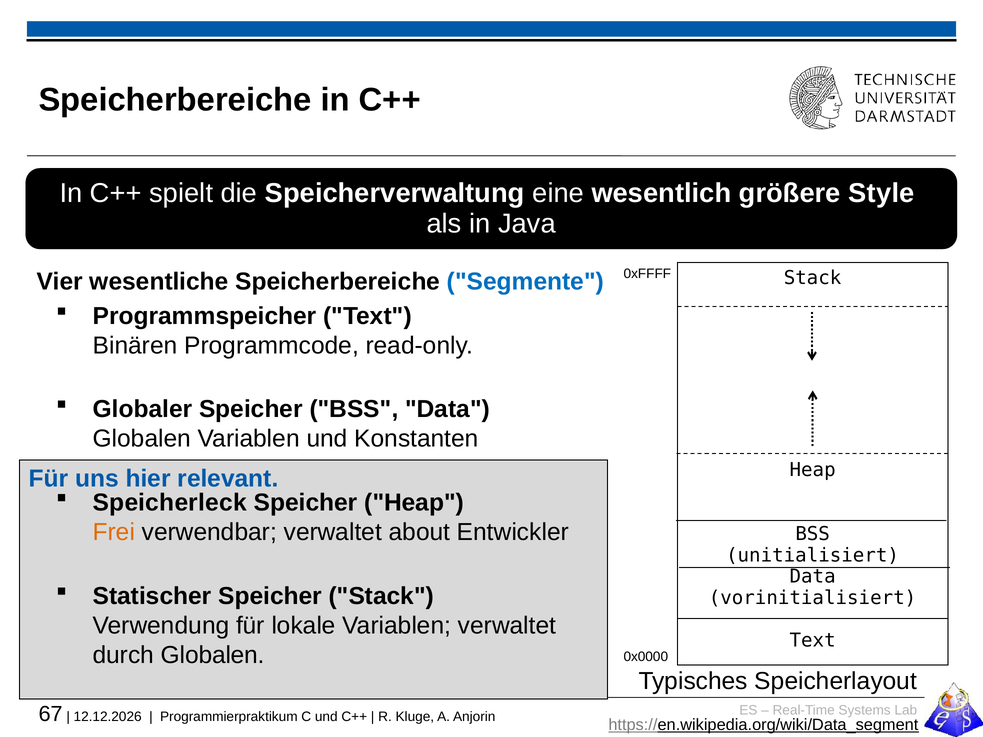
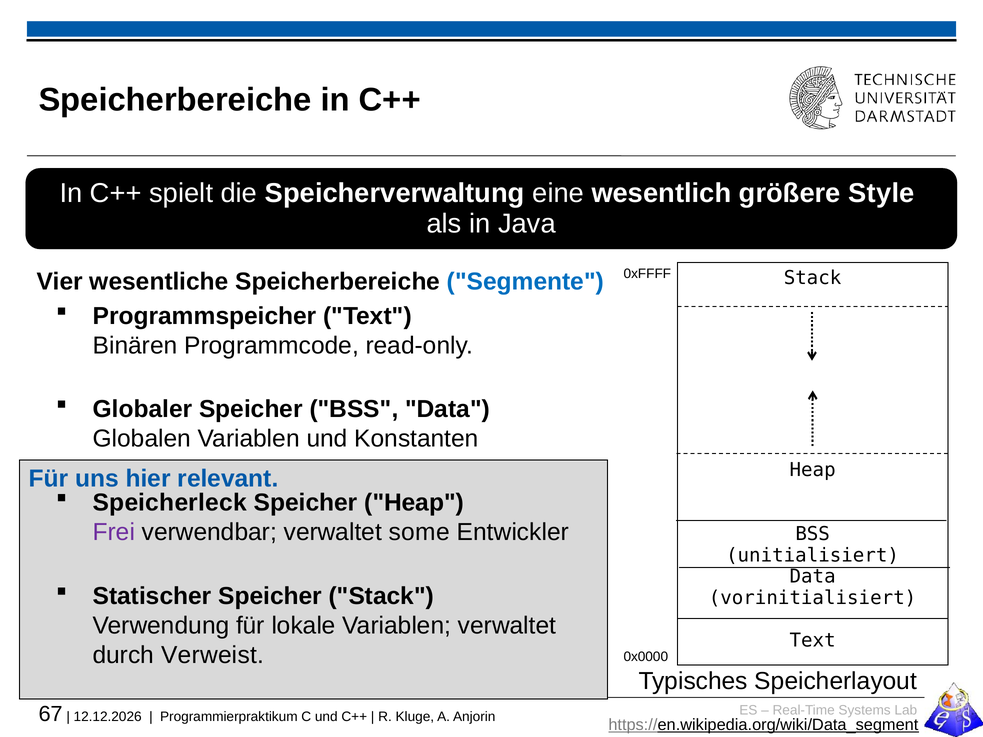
Frei colour: orange -> purple
about: about -> some
durch Globalen: Globalen -> Verweist
